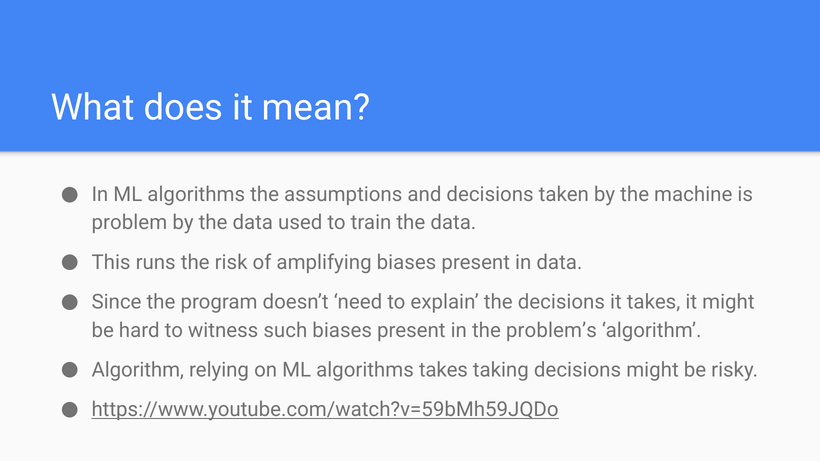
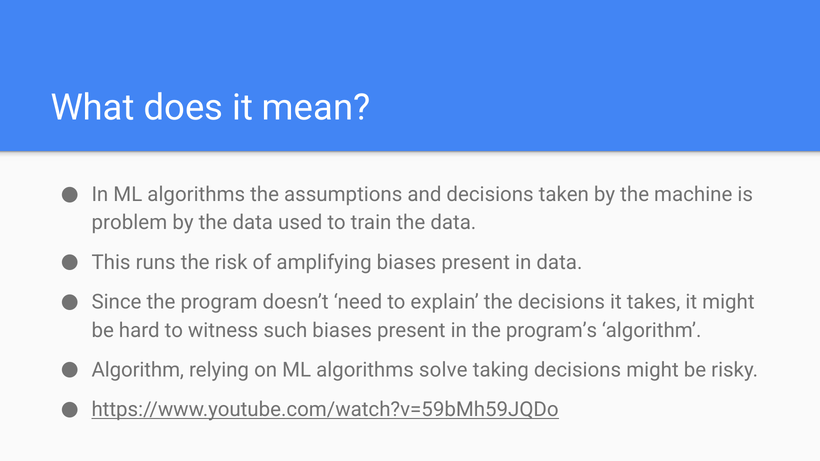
problem’s: problem’s -> program’s
algorithms takes: takes -> solve
